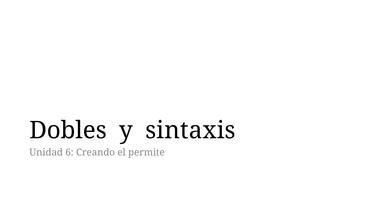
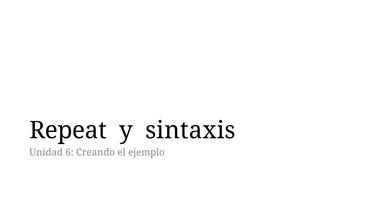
Dobles: Dobles -> Repeat
permite: permite -> ejemplo
